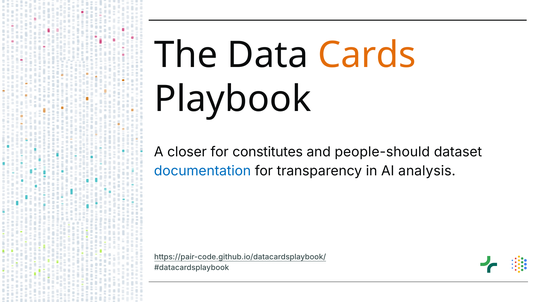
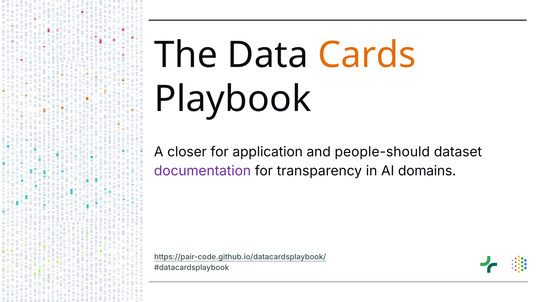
constitutes: constitutes -> application
documentation colour: blue -> purple
analysis: analysis -> domains
